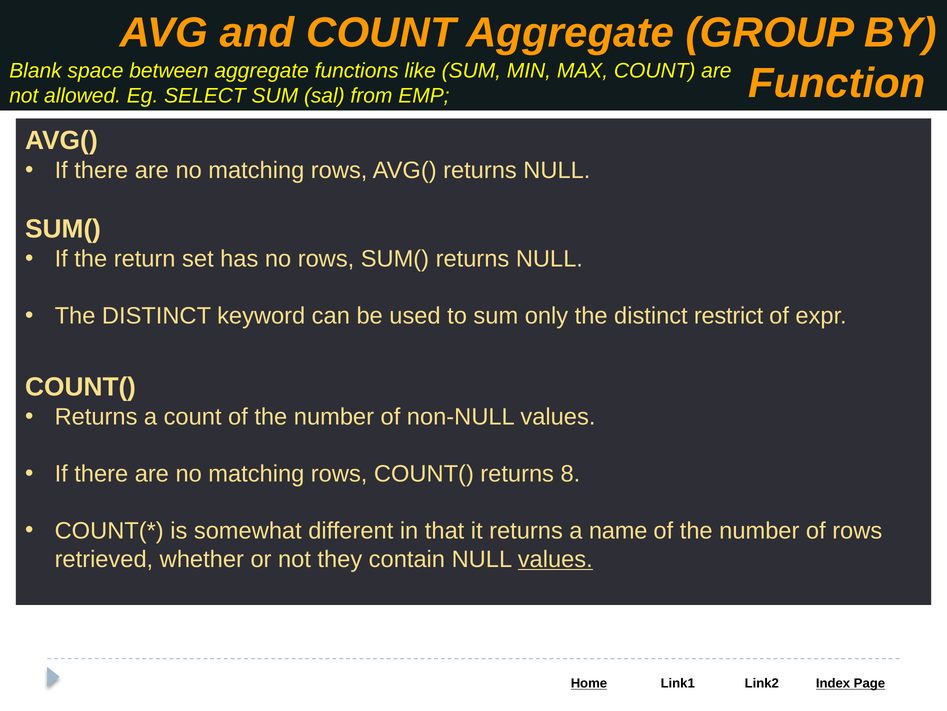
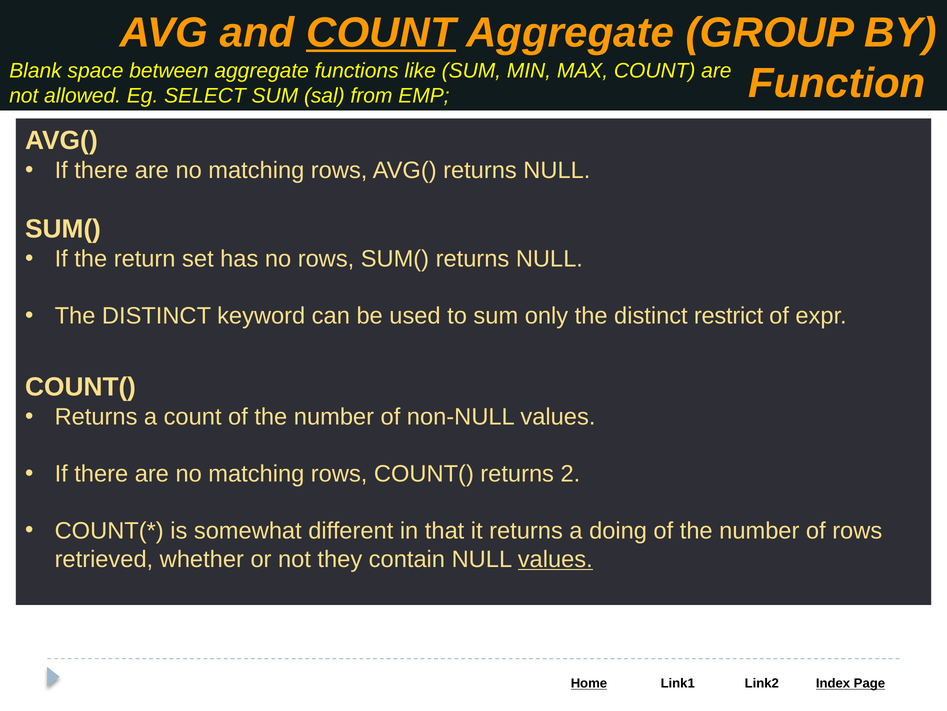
COUNT at (381, 33) underline: none -> present
8: 8 -> 2
name: name -> doing
